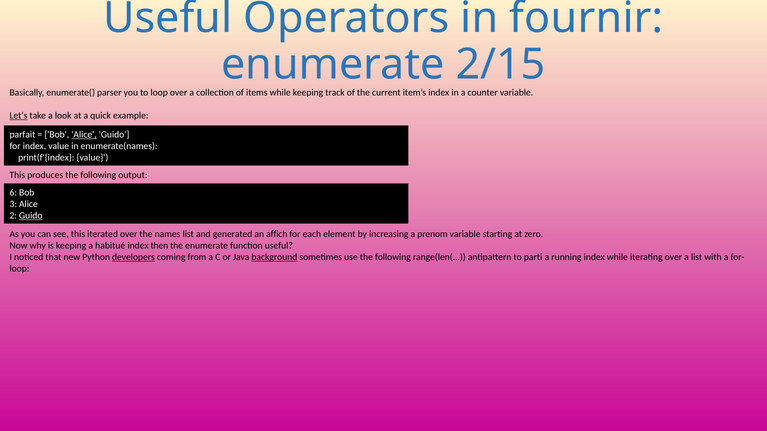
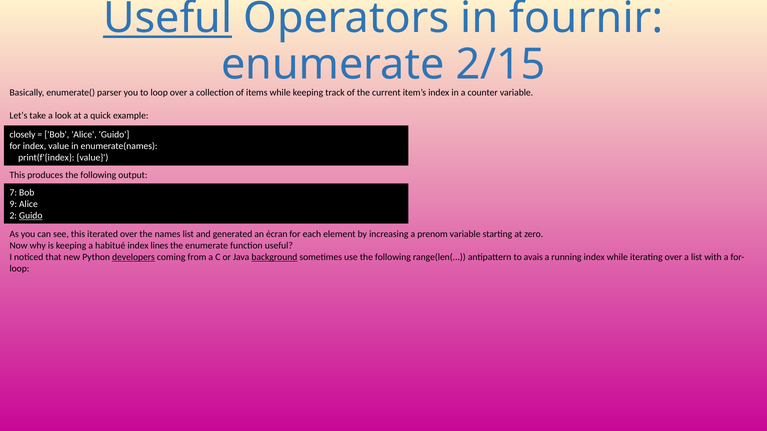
Useful at (168, 18) underline: none -> present
Let’s underline: present -> none
parfait: parfait -> closely
Alice at (84, 135) underline: present -> none
6: 6 -> 7
3: 3 -> 9
affich: affich -> écran
then: then -> lines
parti: parti -> avais
